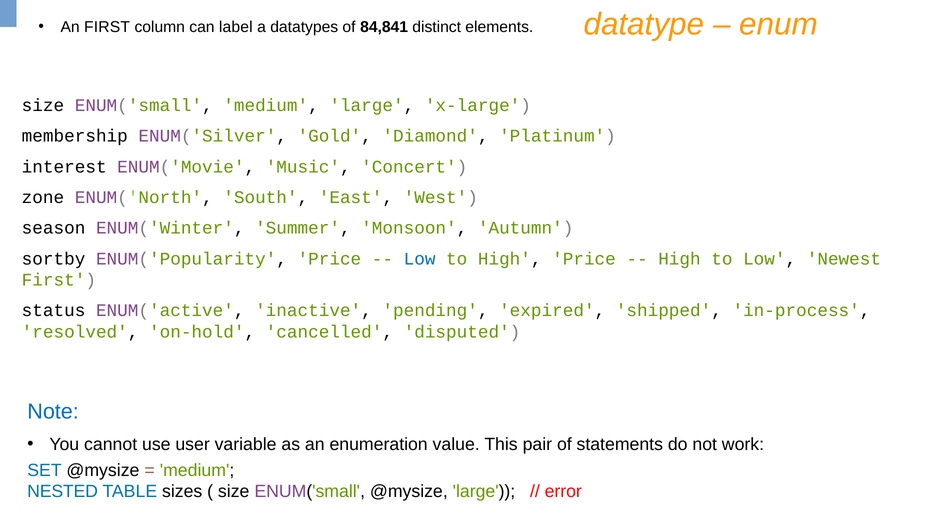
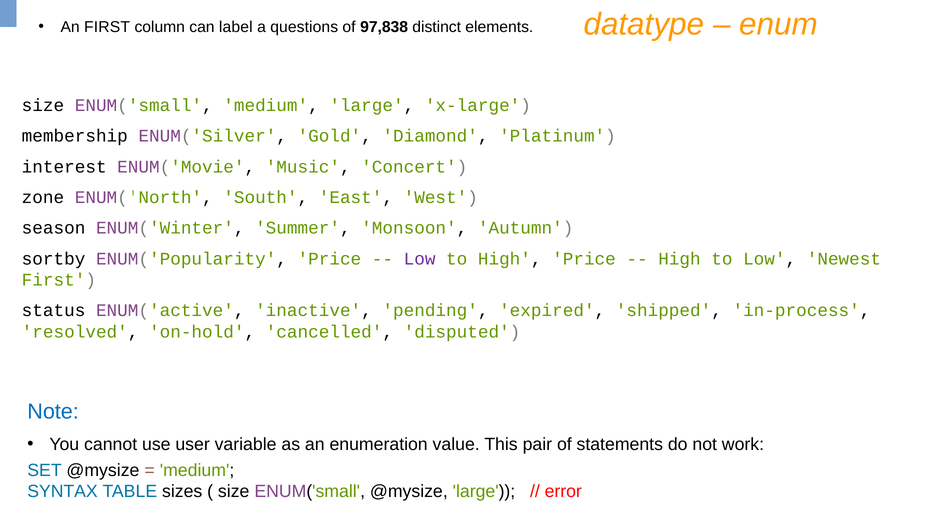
datatypes: datatypes -> questions
84,841: 84,841 -> 97,838
Low at (420, 258) colour: blue -> purple
NESTED: NESTED -> SYNTAX
